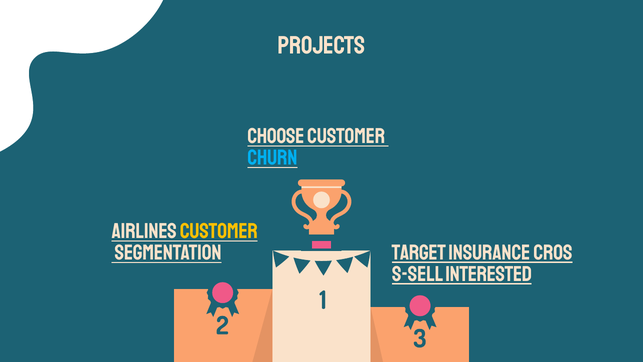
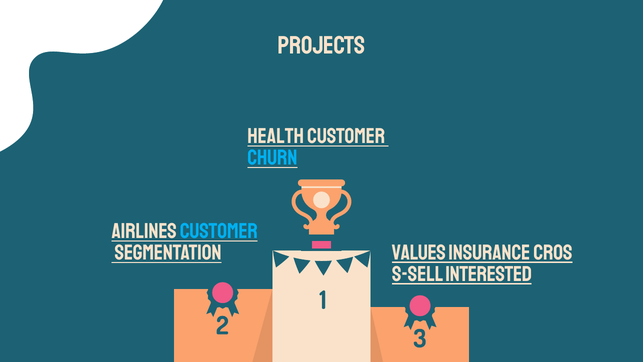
Choose: Choose -> Health
customer at (219, 231) colour: yellow -> light blue
Target: Target -> Values
